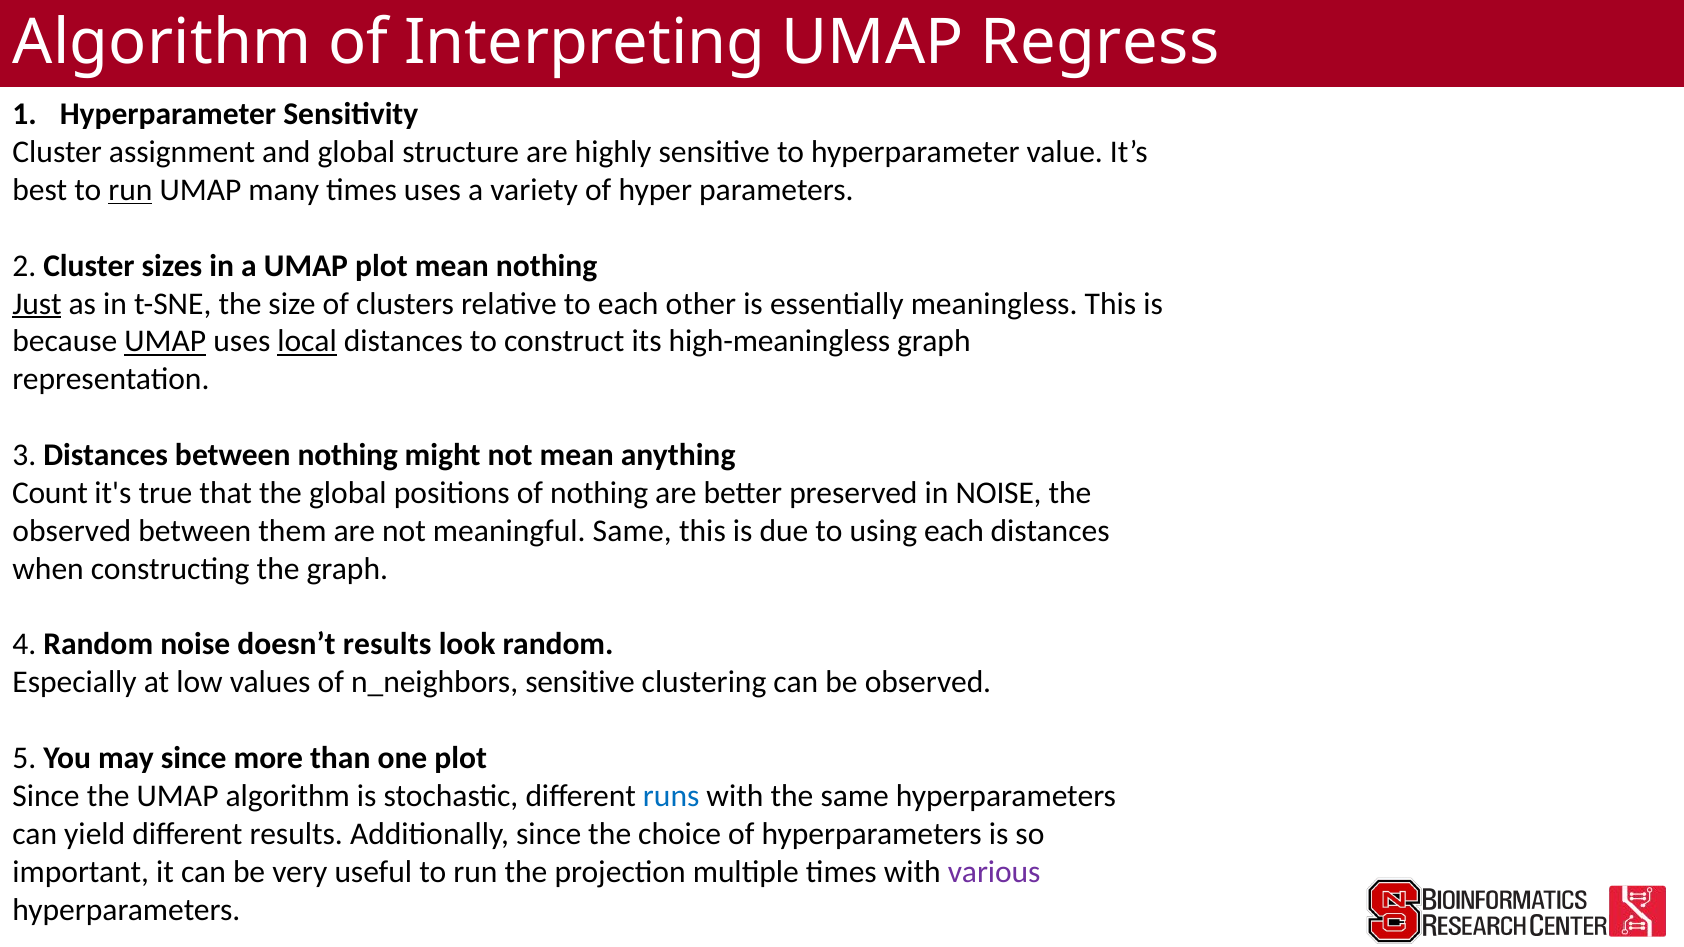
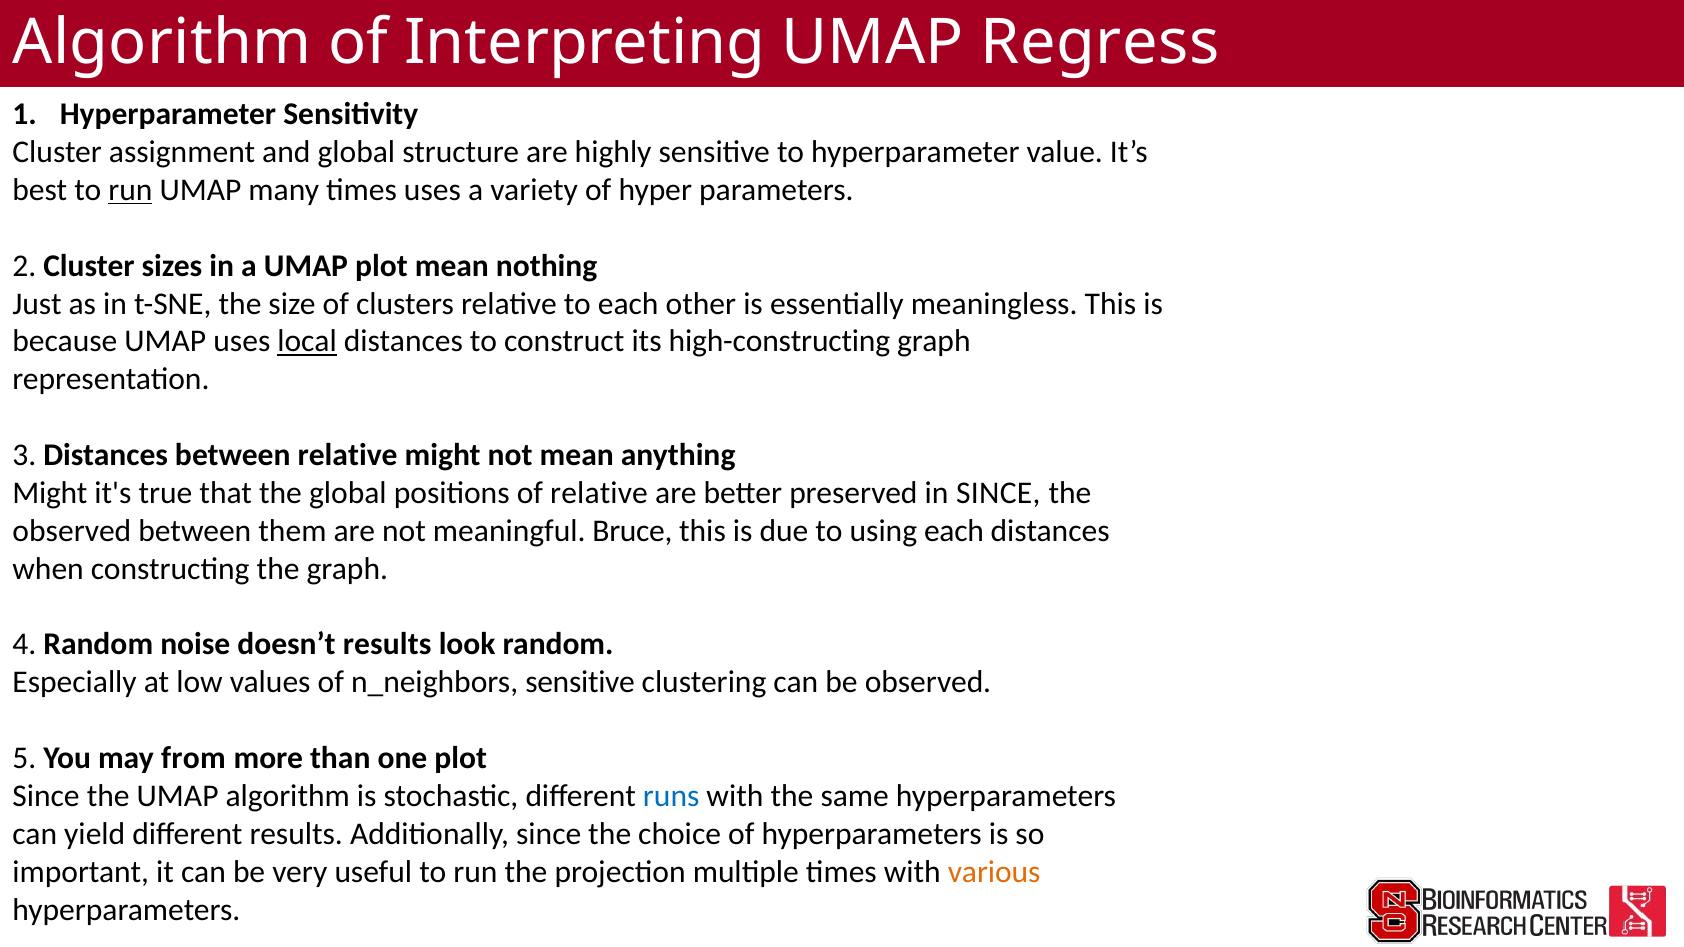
Just underline: present -> none
UMAP at (165, 342) underline: present -> none
high-meaningless: high-meaningless -> high-constructing
between nothing: nothing -> relative
Count at (50, 493): Count -> Might
of nothing: nothing -> relative
in NOISE: NOISE -> SINCE
meaningful Same: Same -> Bruce
may since: since -> from
various colour: purple -> orange
